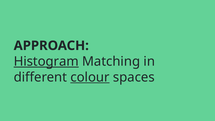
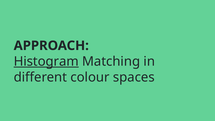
colour underline: present -> none
